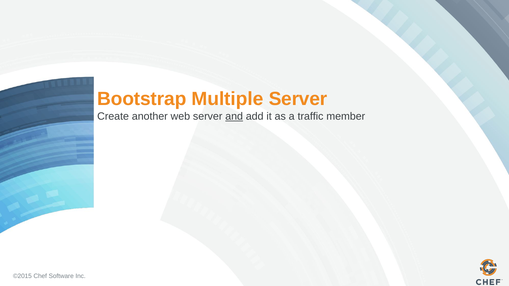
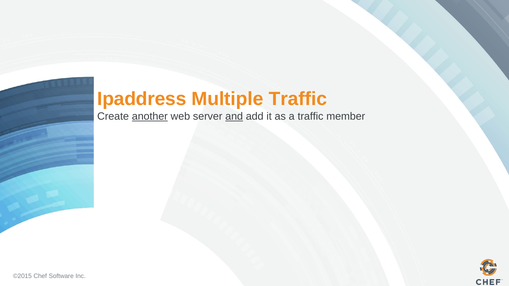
Bootstrap: Bootstrap -> Ipaddress
Multiple Server: Server -> Traffic
another underline: none -> present
